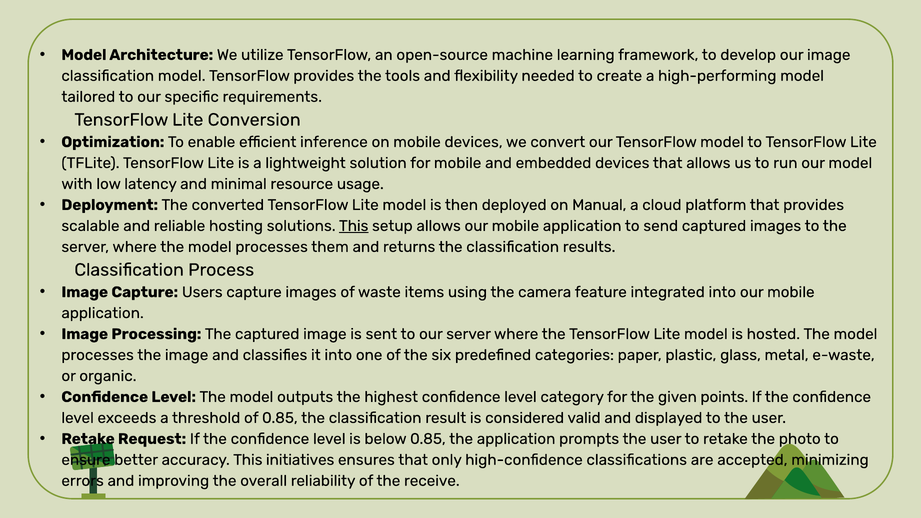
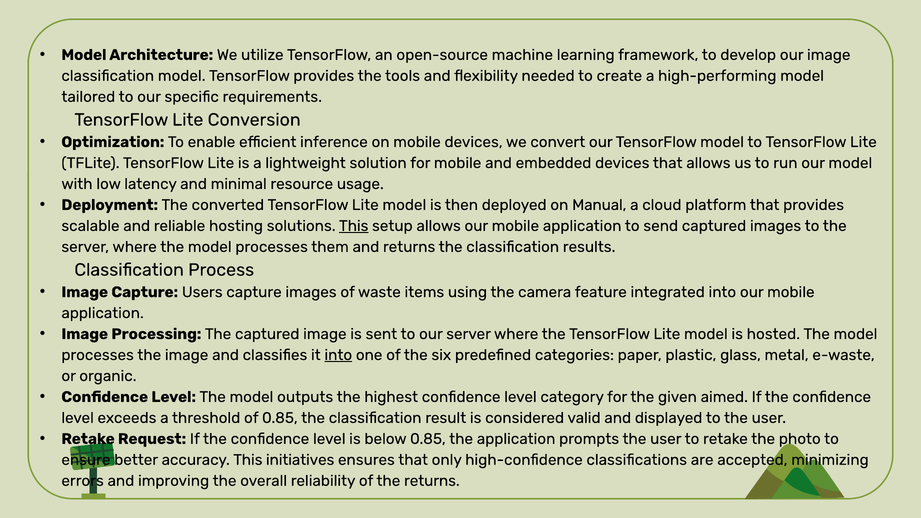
into at (338, 355) underline: none -> present
points: points -> aimed
the receive: receive -> returns
